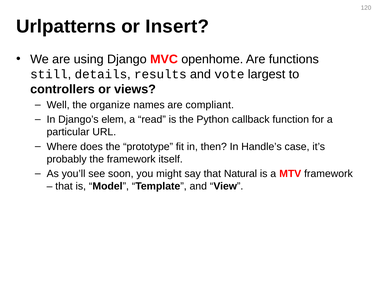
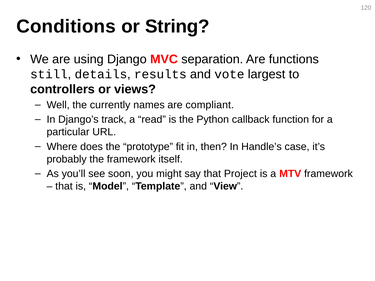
Urlpatterns: Urlpatterns -> Conditions
Insert: Insert -> String
openhome: openhome -> separation
organize: organize -> currently
elem: elem -> track
Natural: Natural -> Project
